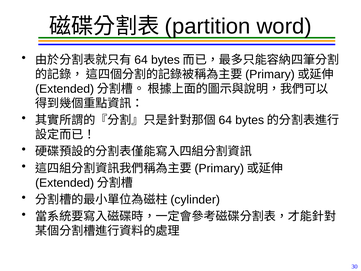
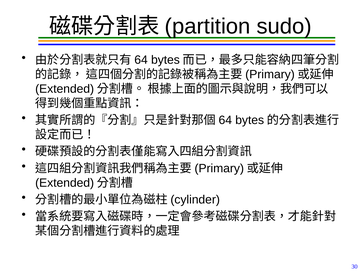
word: word -> sudo
